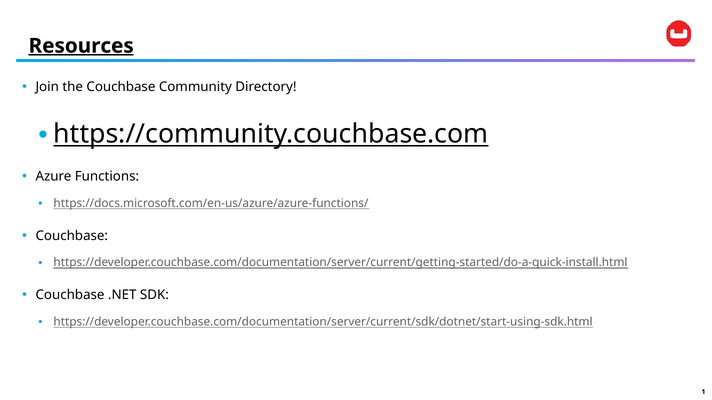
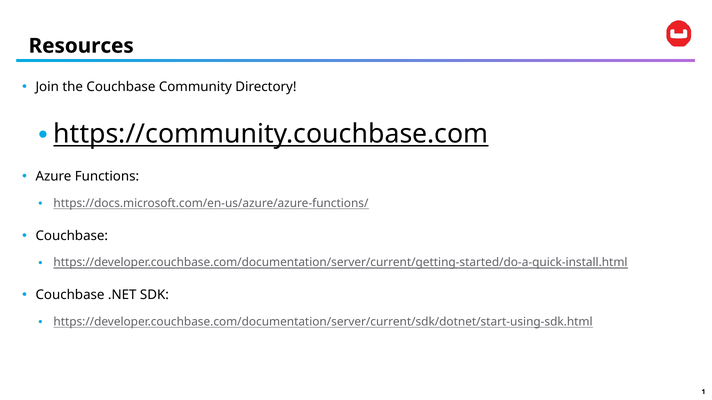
Resources underline: present -> none
